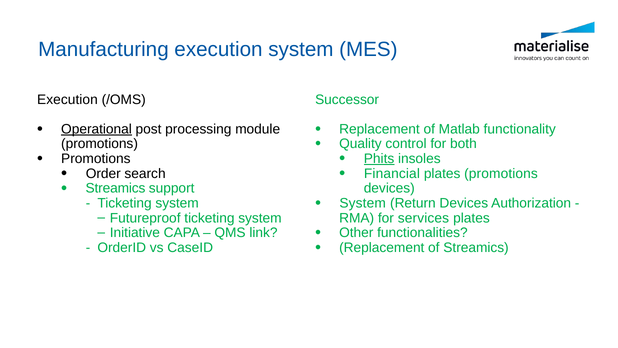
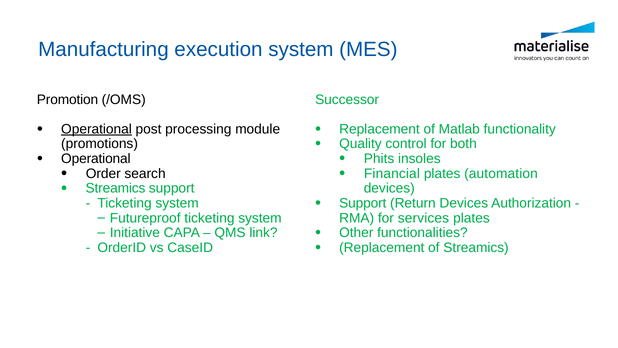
Execution at (67, 99): Execution -> Promotion
Phits underline: present -> none
Promotions at (96, 159): Promotions -> Operational
plates promotions: promotions -> automation
System at (363, 203): System -> Support
